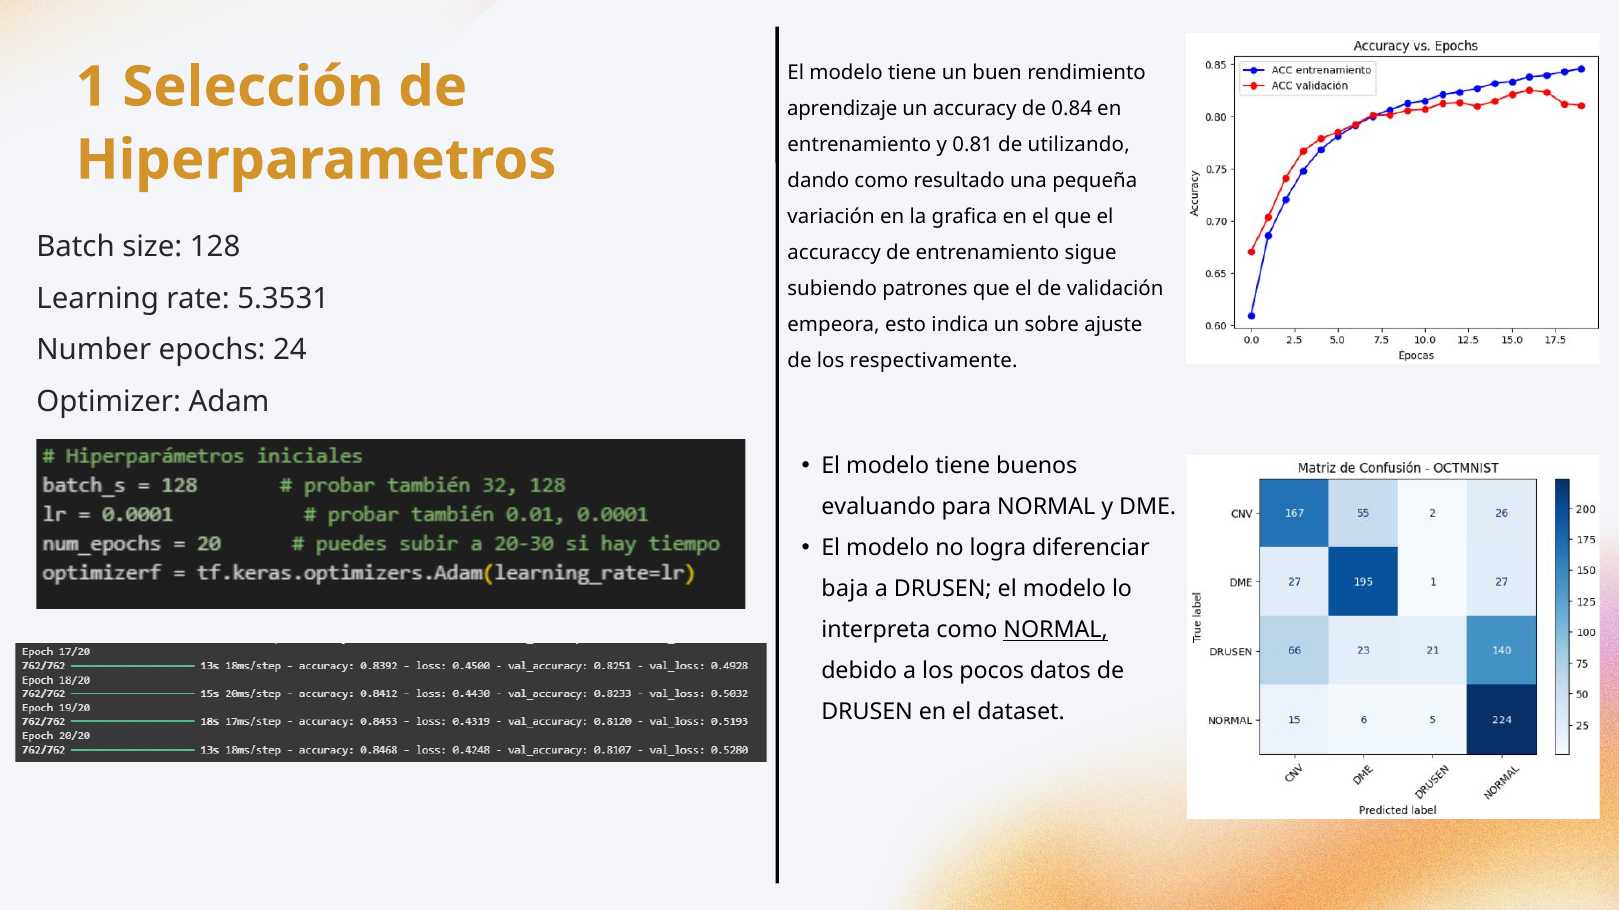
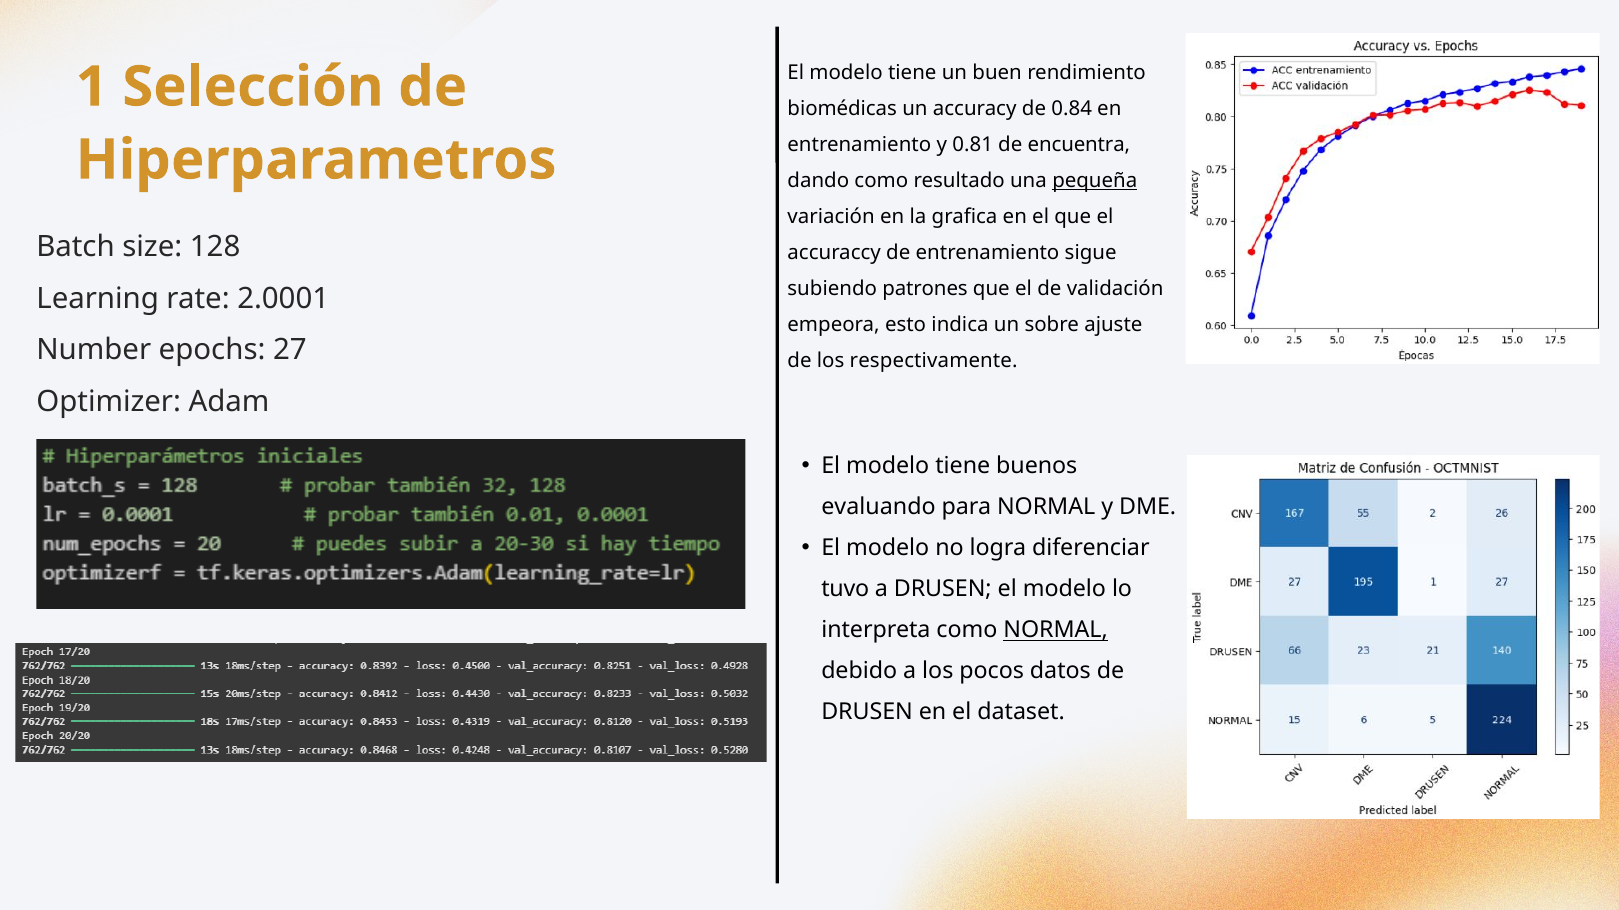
aprendizaje: aprendizaje -> biomédicas
utilizando: utilizando -> encuentra
pequeña underline: none -> present
5.3531: 5.3531 -> 2.0001
24: 24 -> 27
baja: baja -> tuvo
